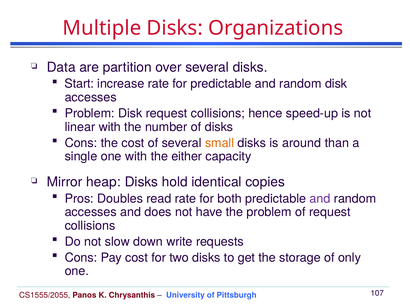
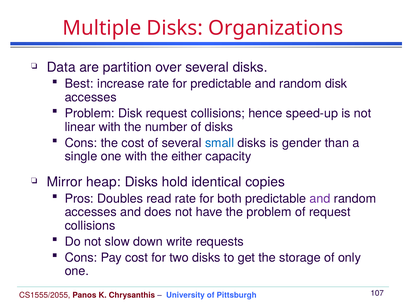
Start: Start -> Best
small colour: orange -> blue
around: around -> gender
